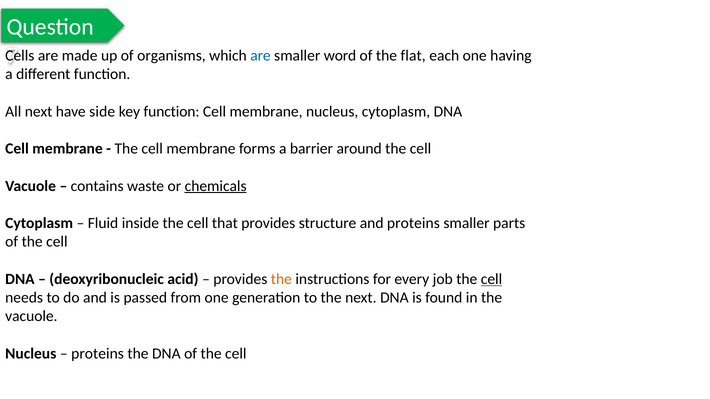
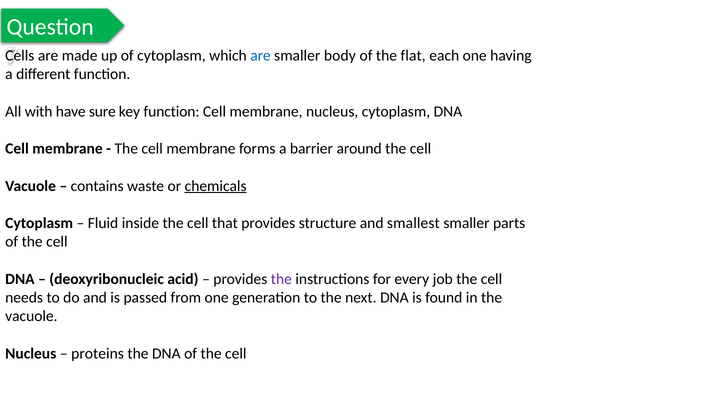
of organisms: organisms -> cytoplasm
word: word -> body
All next: next -> with
side: side -> sure
and proteins: proteins -> smallest
the at (281, 279) colour: orange -> purple
cell at (492, 279) underline: present -> none
